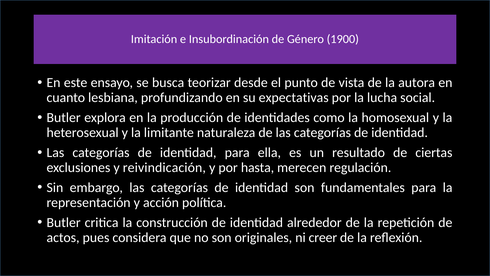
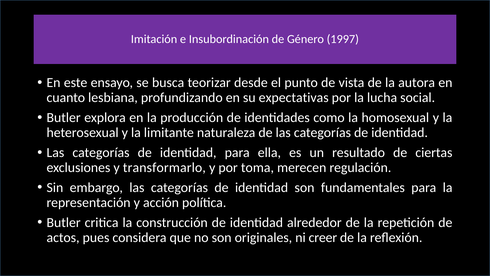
1900: 1900 -> 1997
reivindicación: reivindicación -> transformarlo
hasta: hasta -> toma
